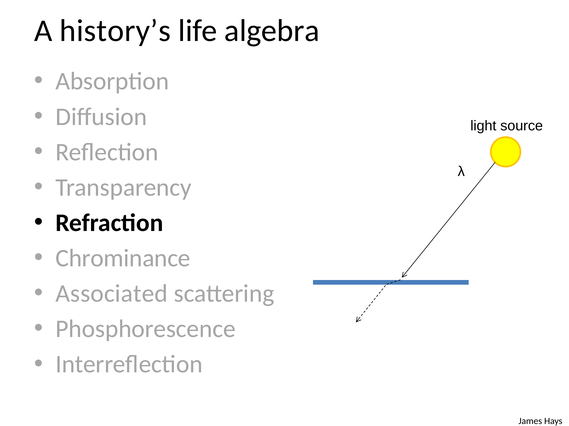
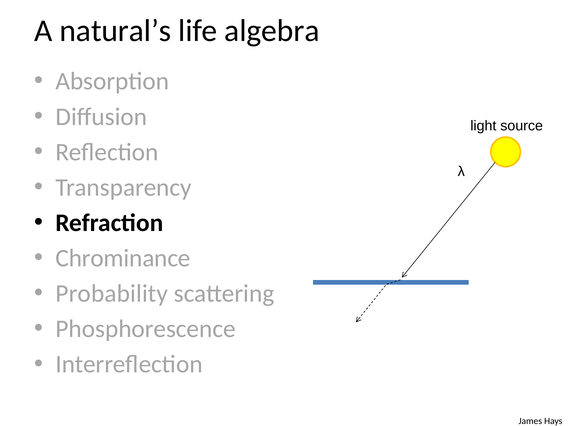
history’s: history’s -> natural’s
Associated: Associated -> Probability
